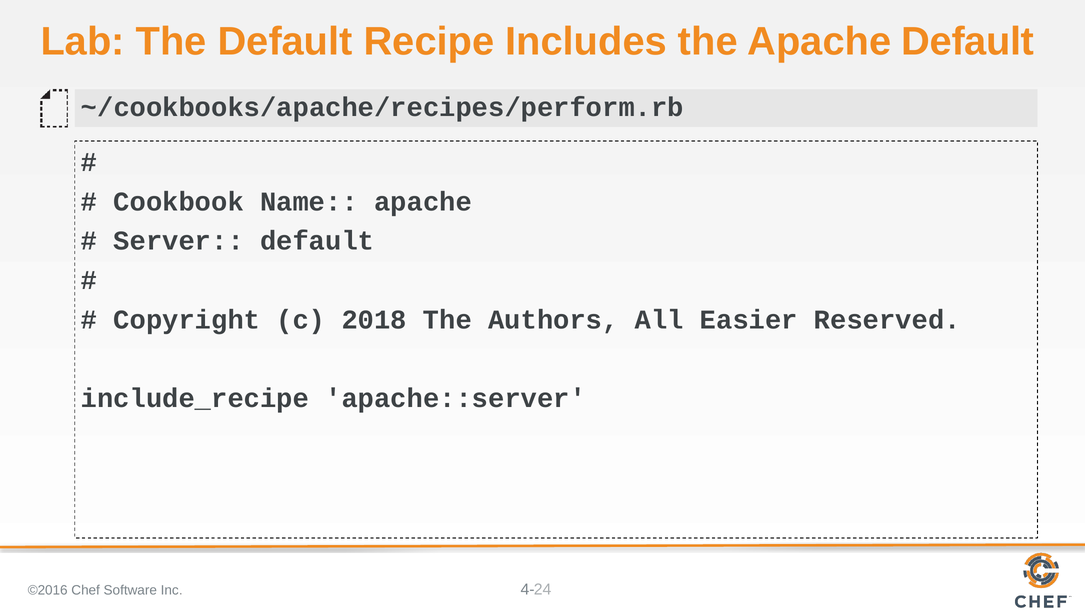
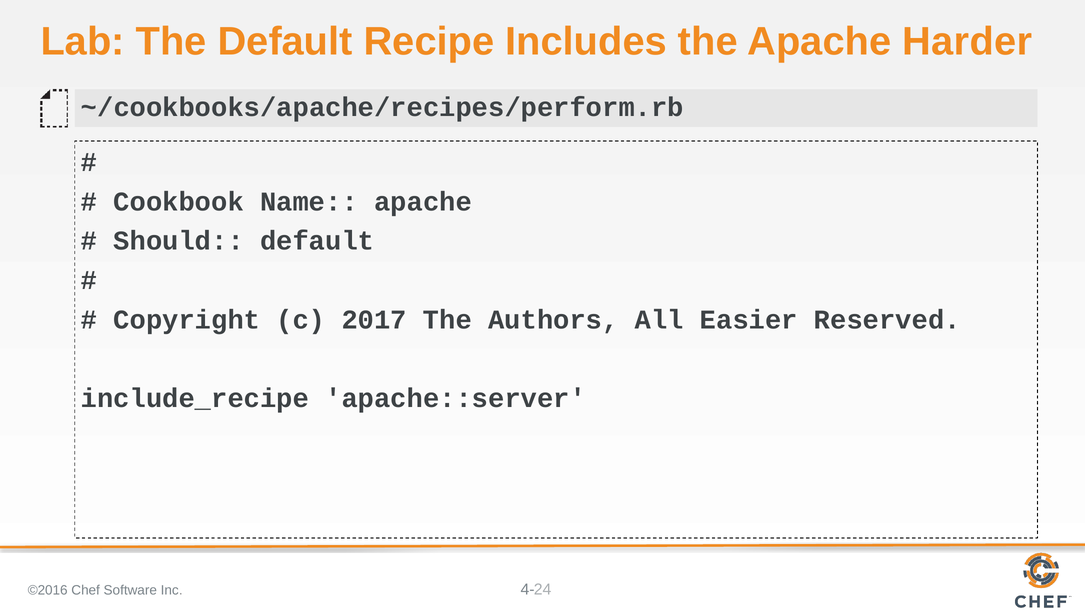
Apache Default: Default -> Harder
Server: Server -> Should
2018: 2018 -> 2017
